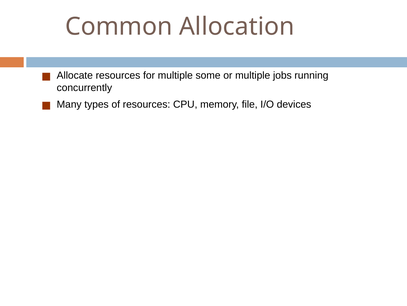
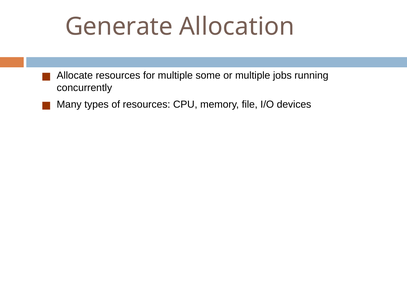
Common: Common -> Generate
